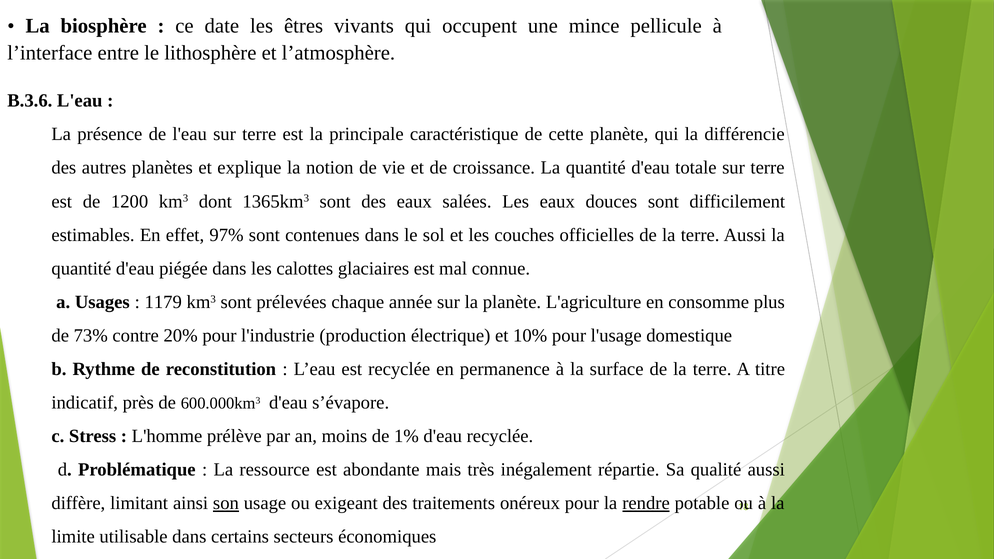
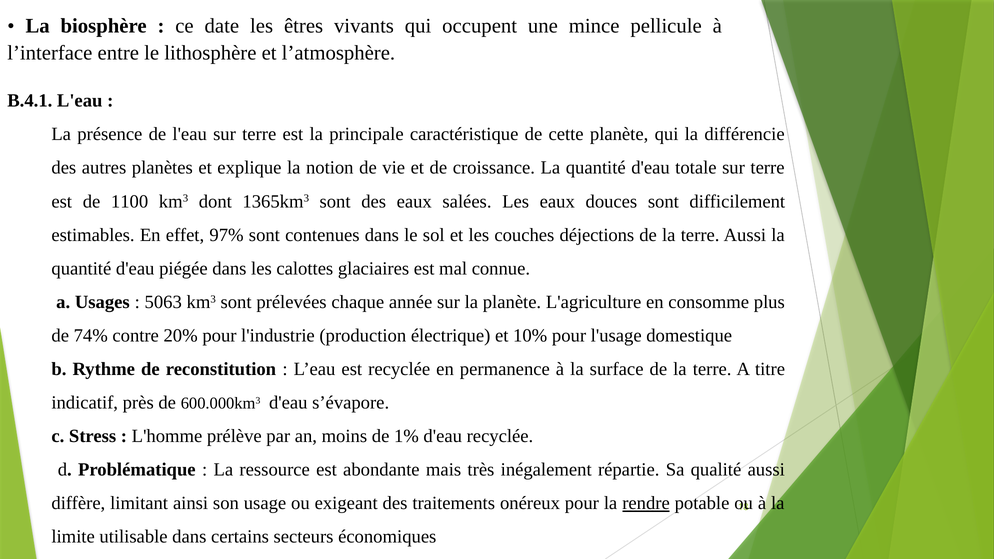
B.3.6: B.3.6 -> B.4.1
1200: 1200 -> 1100
officielles: officielles -> déjections
1179: 1179 -> 5063
73%: 73% -> 74%
son underline: present -> none
